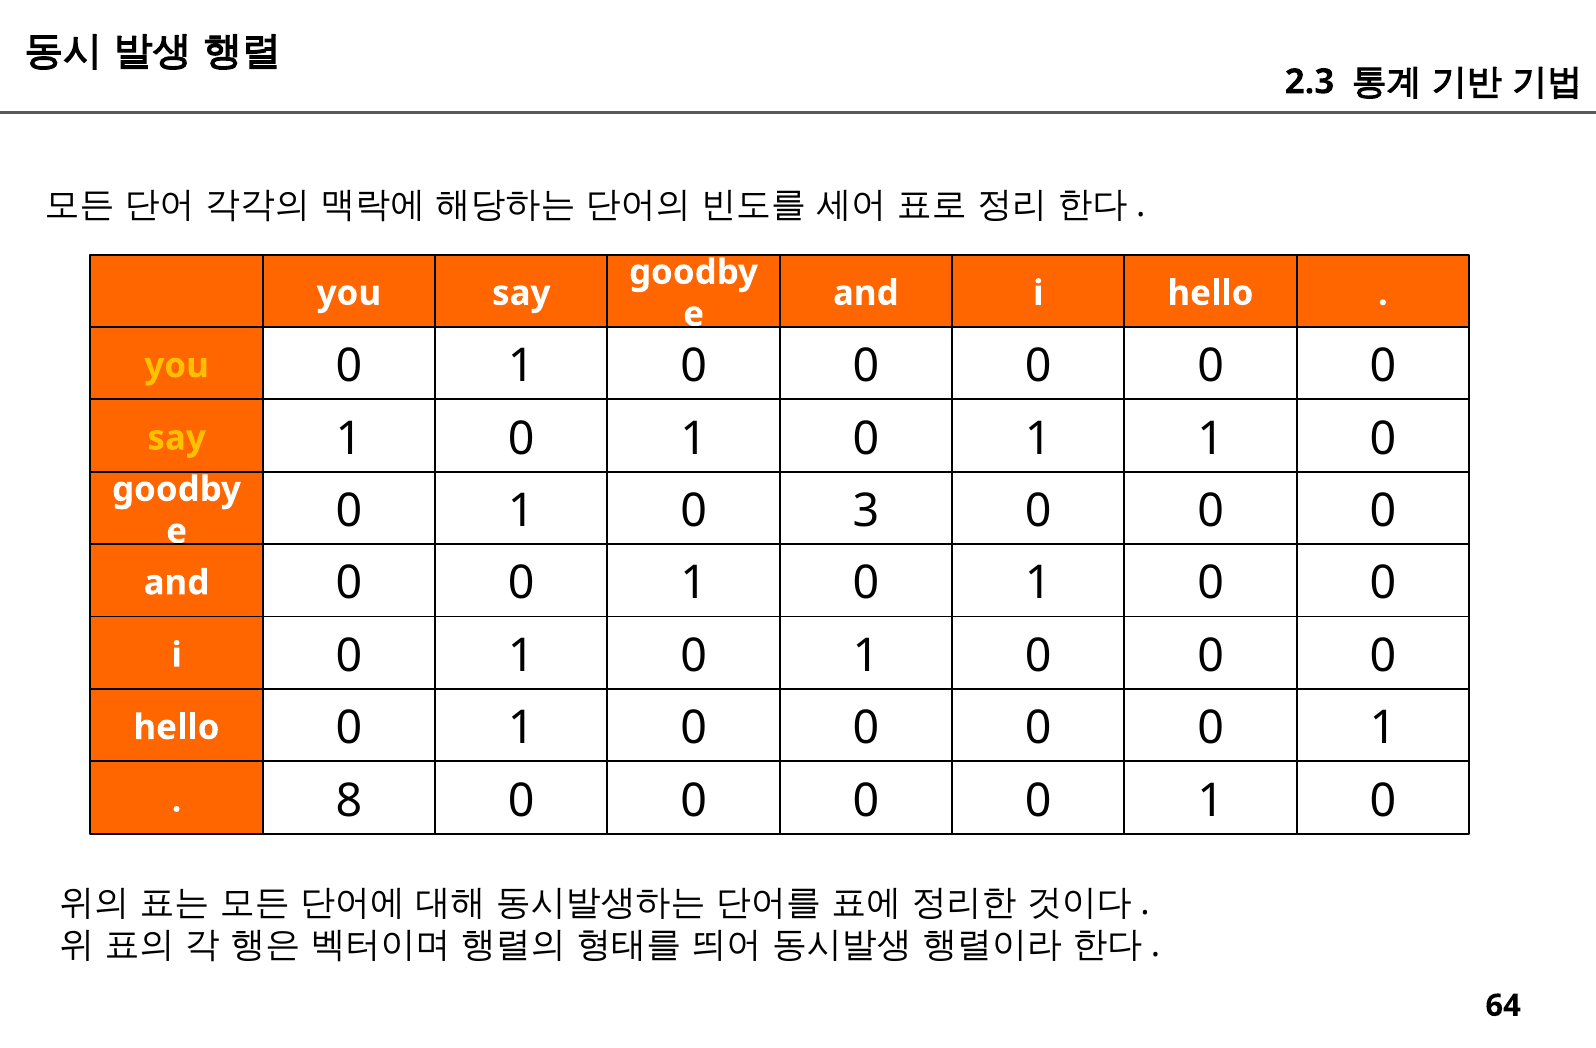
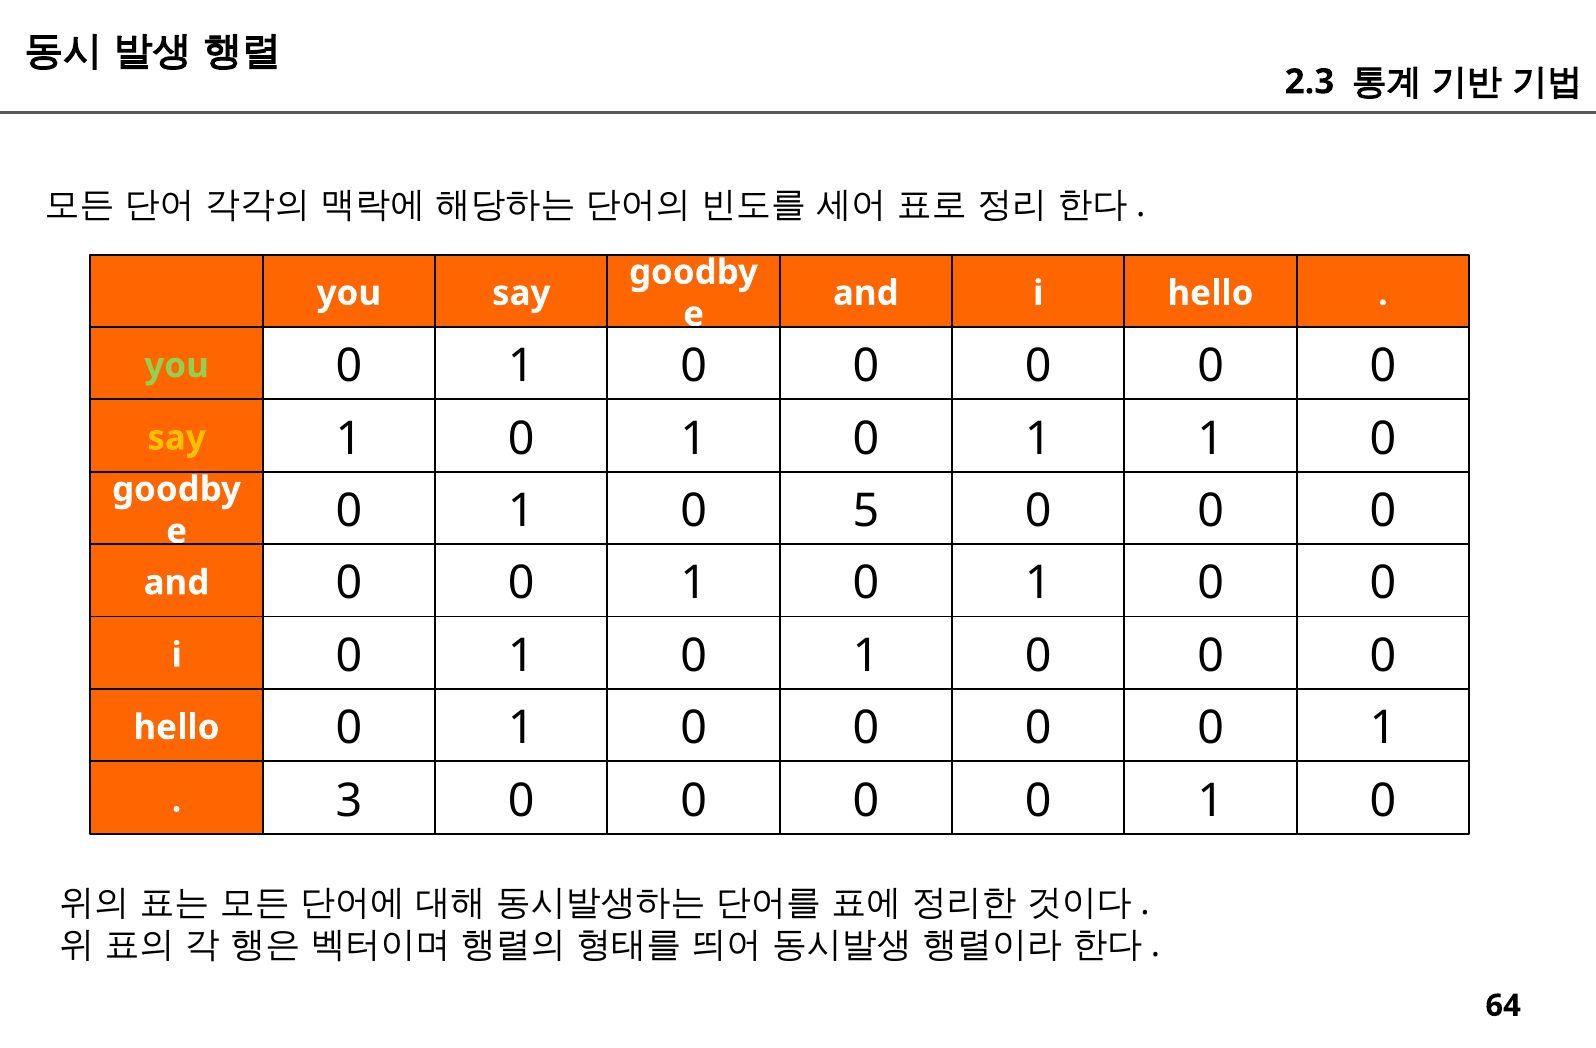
you at (177, 366) colour: yellow -> light green
3: 3 -> 5
8: 8 -> 3
